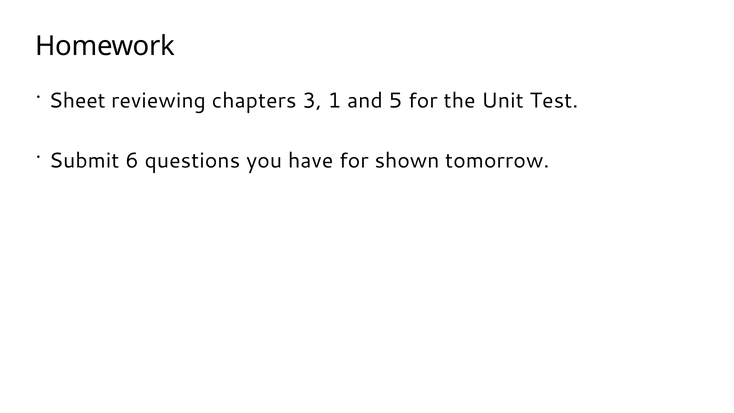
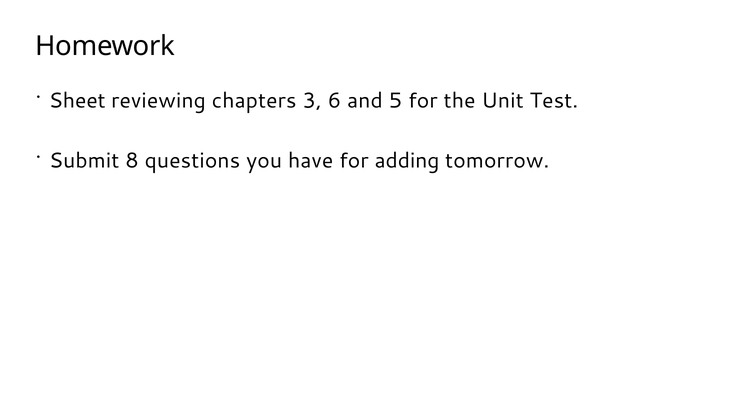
1: 1 -> 6
6: 6 -> 8
shown: shown -> adding
